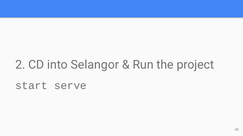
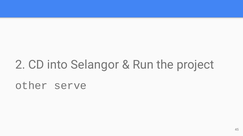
start: start -> other
